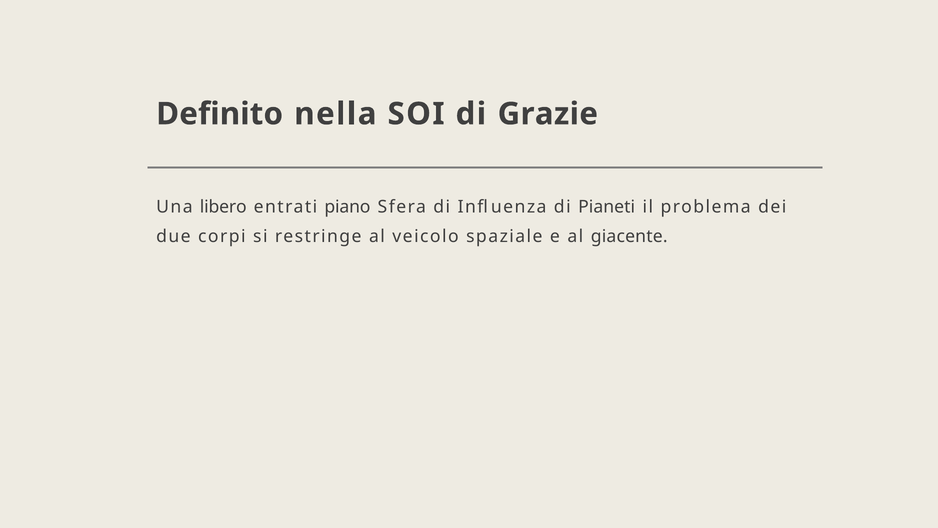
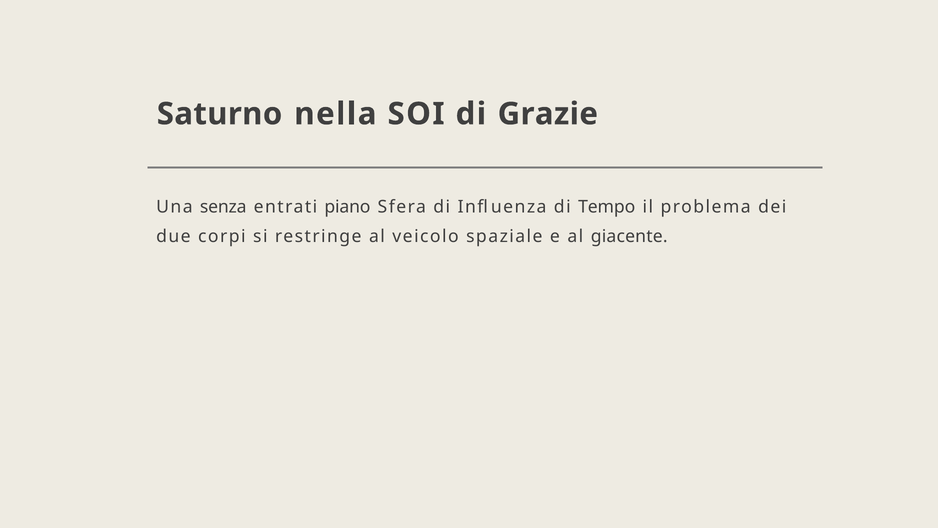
Definito: Definito -> Saturno
libero: libero -> senza
Pianeti: Pianeti -> Tempo
